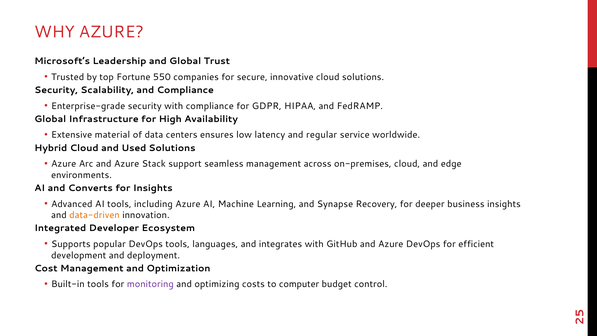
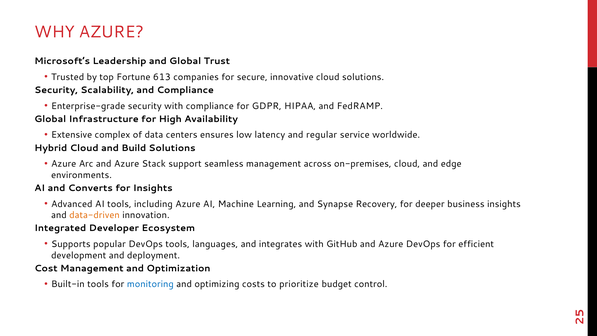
550: 550 -> 613
material: material -> complex
Used: Used -> Build
monitoring colour: purple -> blue
computer: computer -> prioritize
